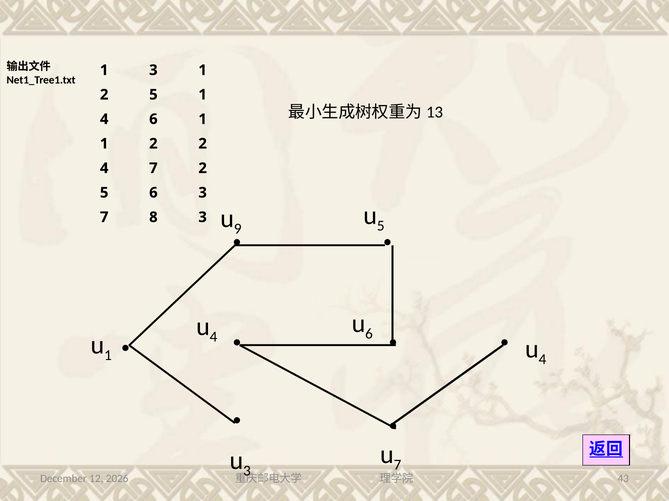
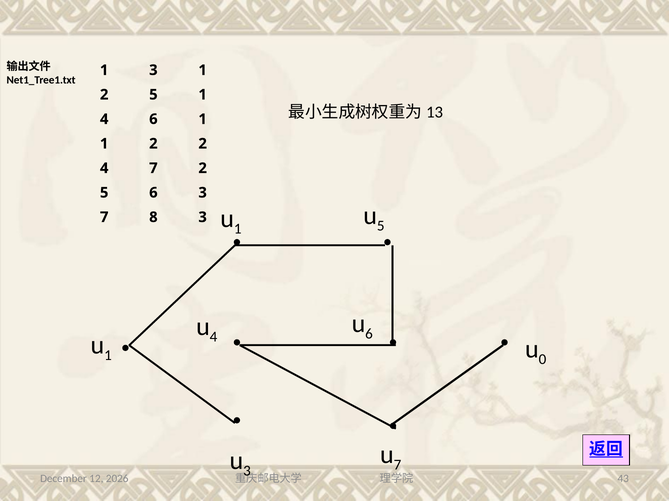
9 at (238, 229): 9 -> 1
4 at (542, 360): 4 -> 0
